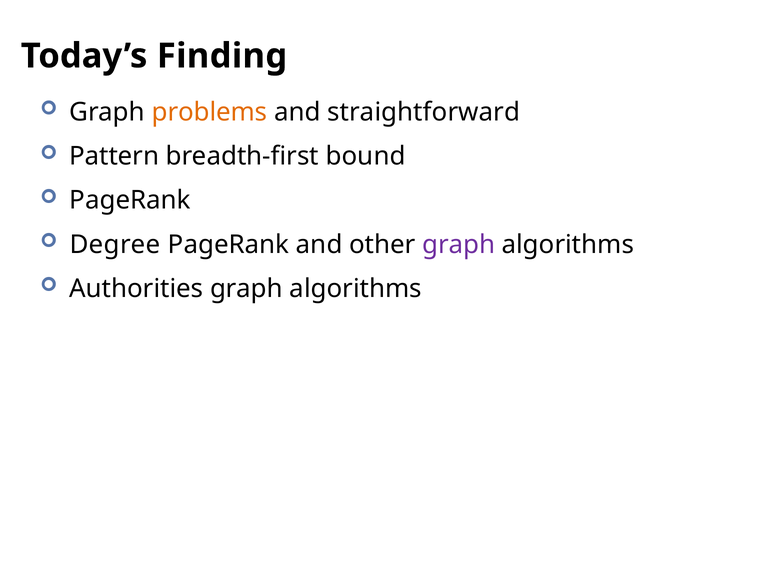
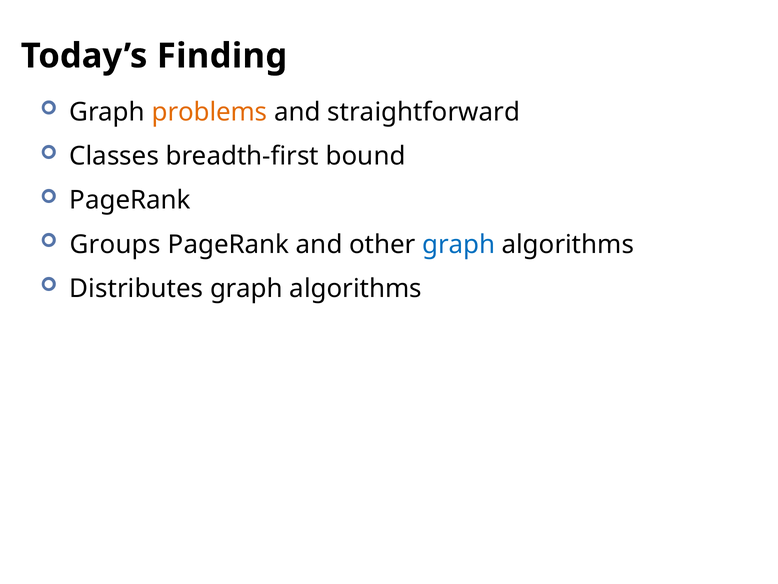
Pattern: Pattern -> Classes
Degree: Degree -> Groups
graph at (459, 244) colour: purple -> blue
Authorities: Authorities -> Distributes
